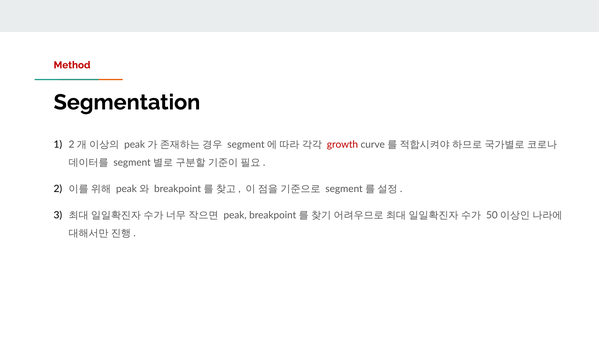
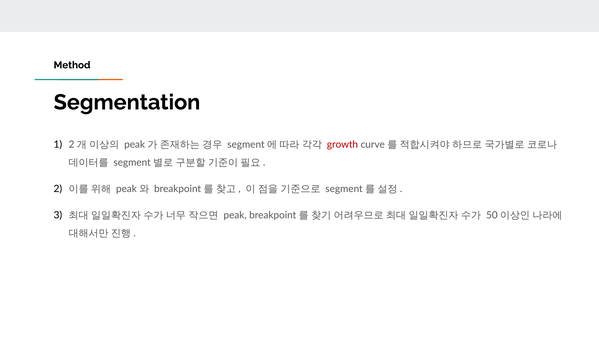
Method colour: red -> black
